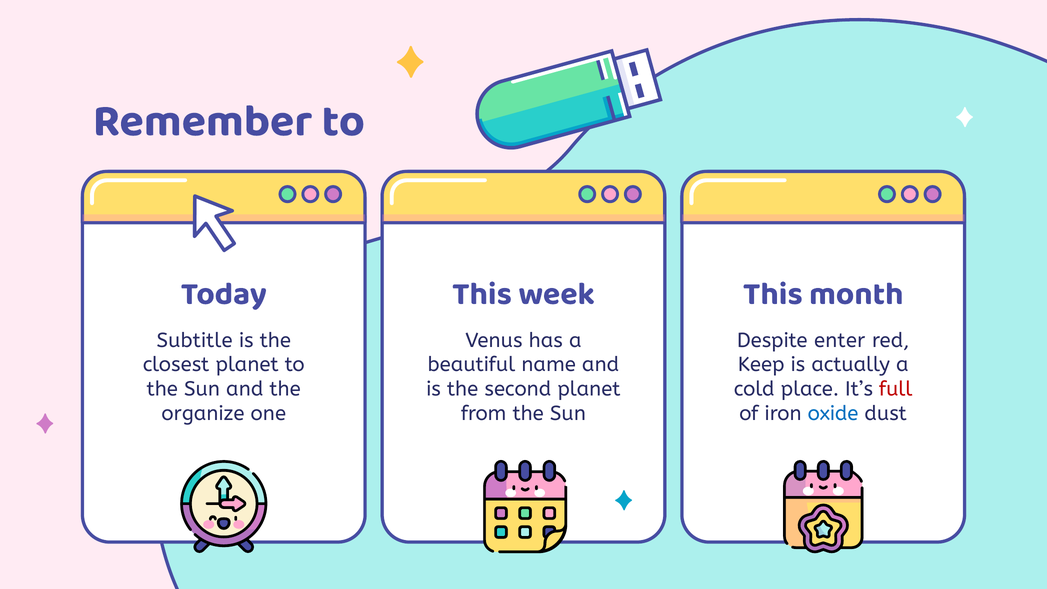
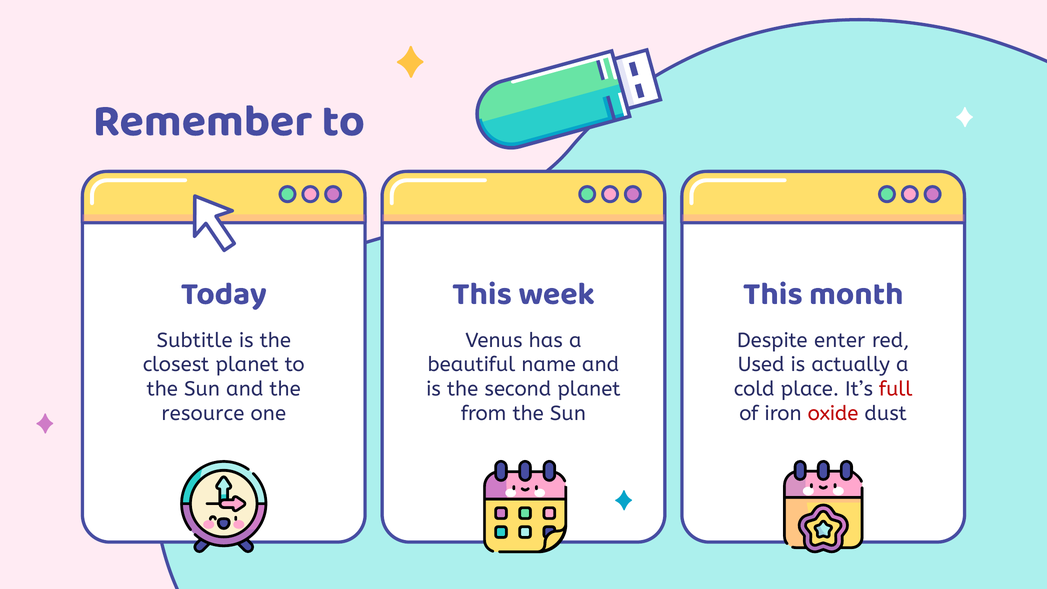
Keep: Keep -> Used
organize: organize -> resource
oxide colour: blue -> red
